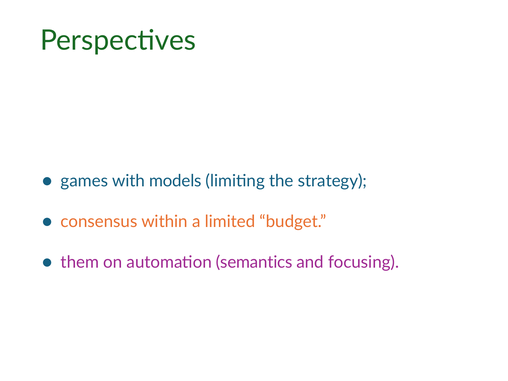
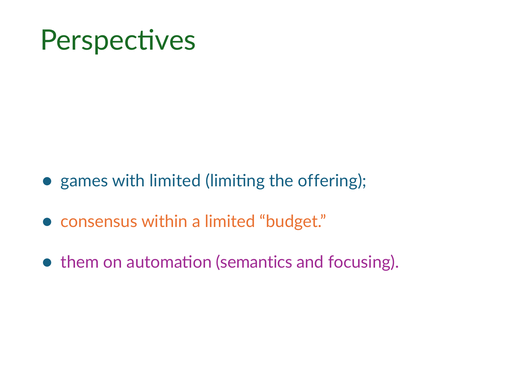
with models: models -> limited
strategy: strategy -> offering
